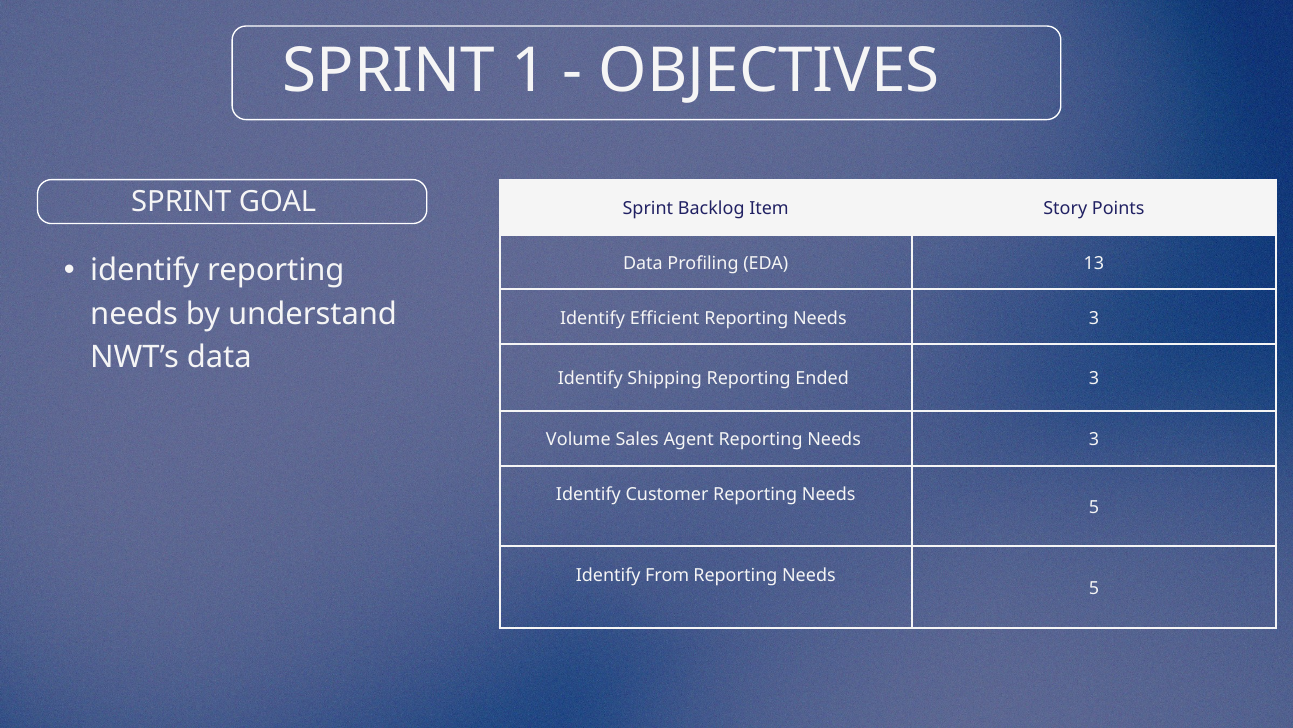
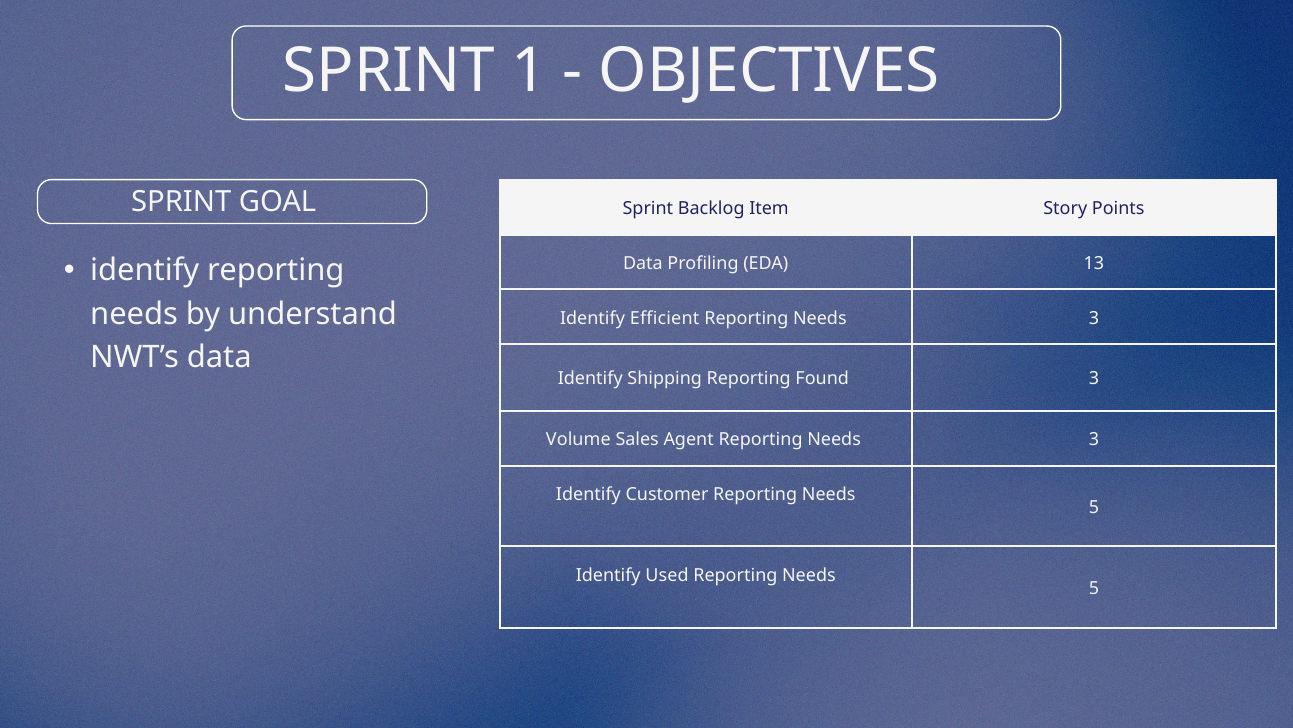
Ended: Ended -> Found
From: From -> Used
